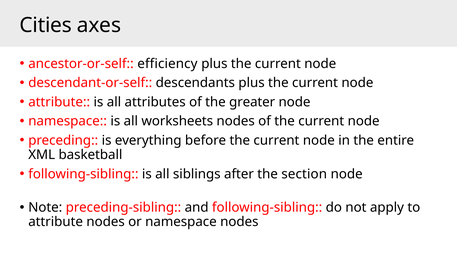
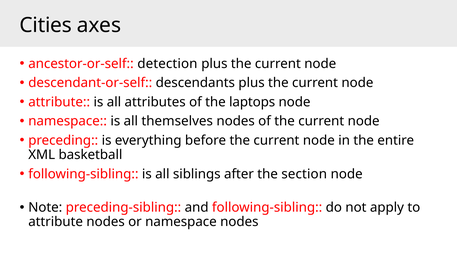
efficiency: efficiency -> detection
greater: greater -> laptops
worksheets: worksheets -> themselves
